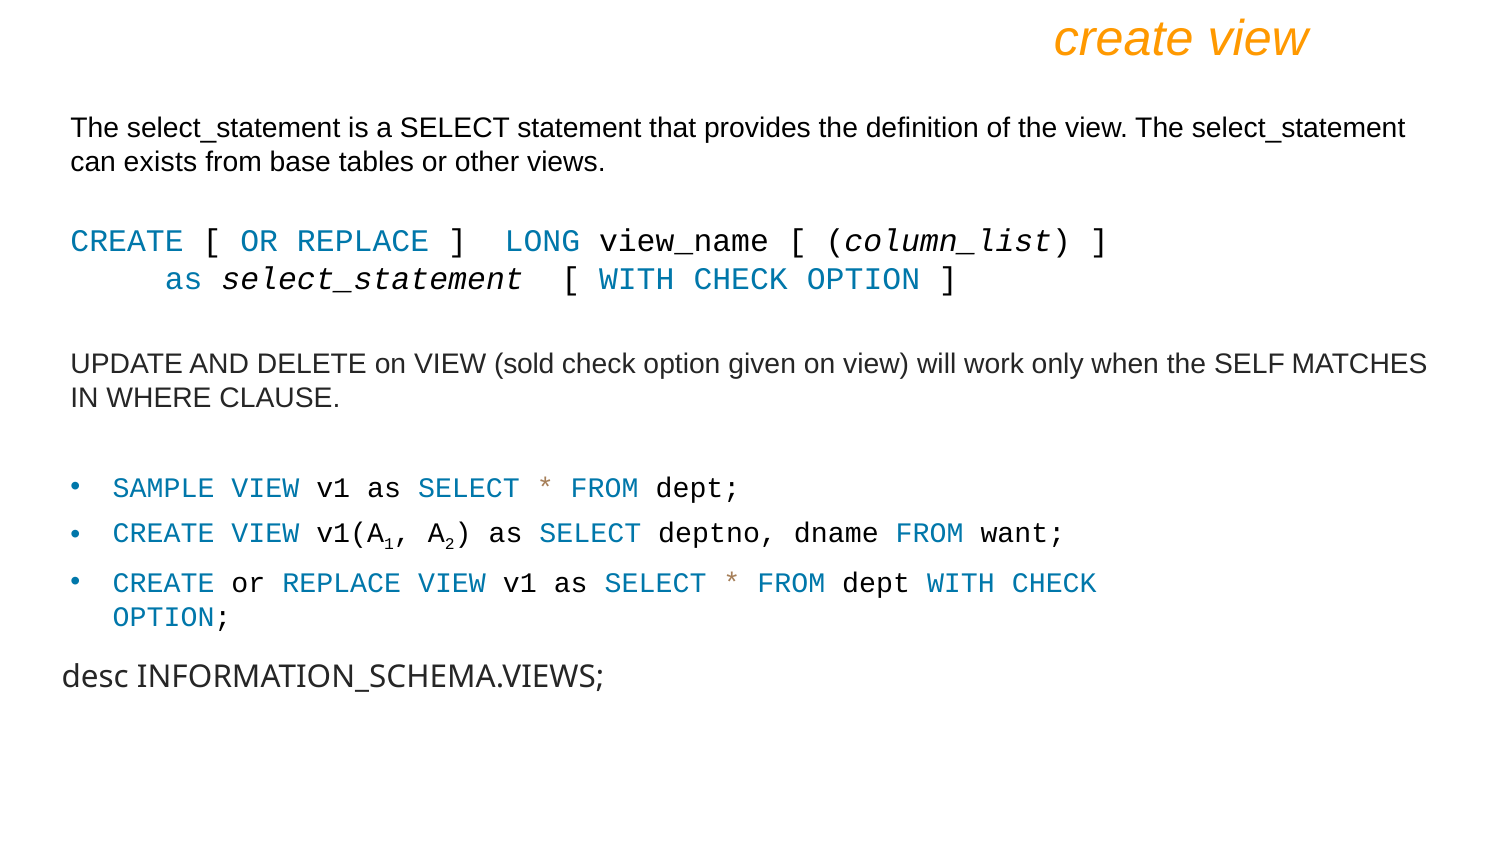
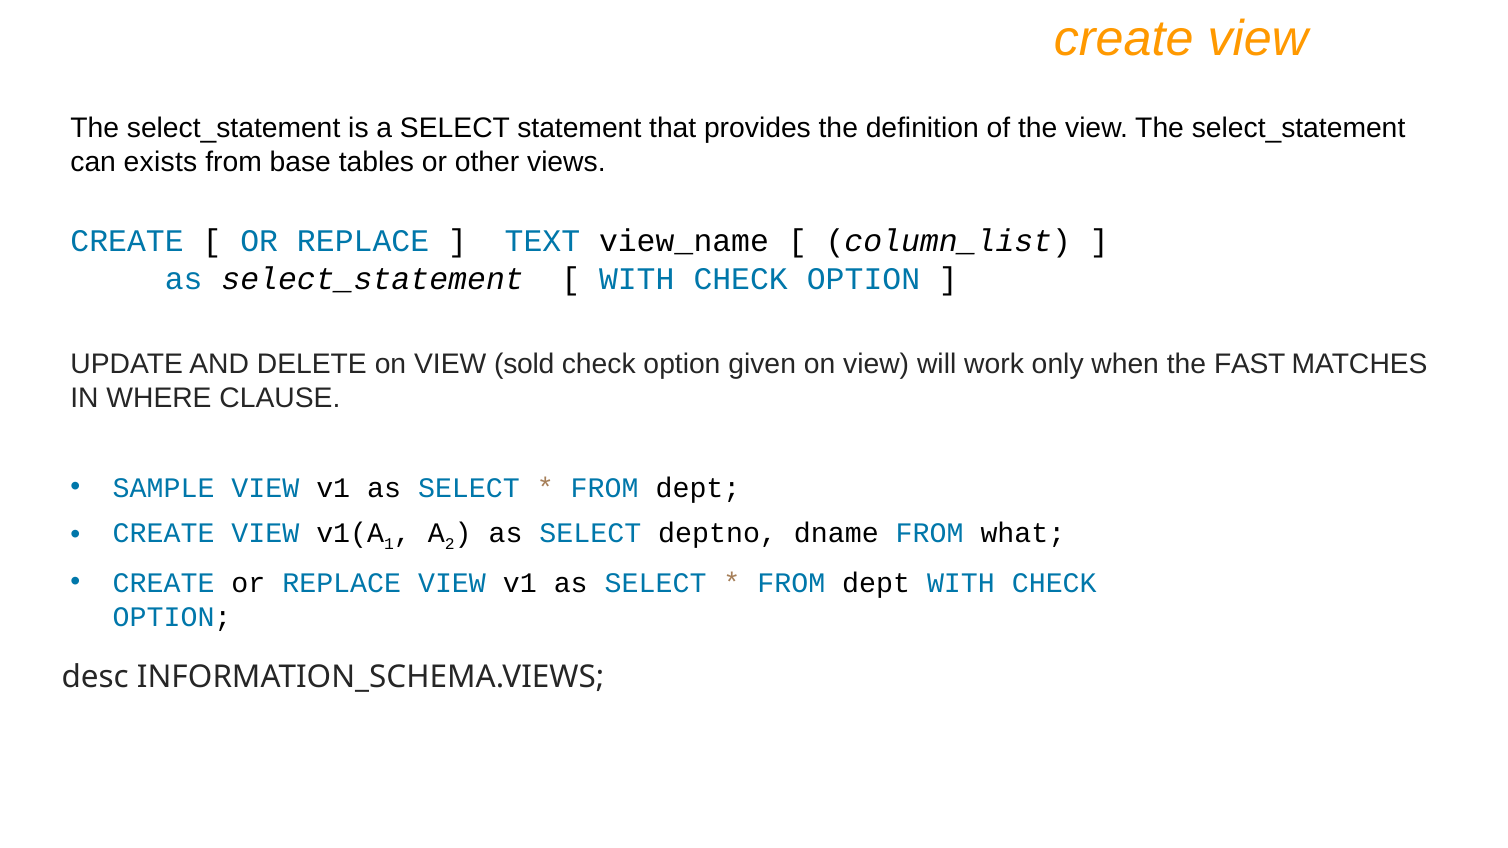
LONG: LONG -> TEXT
SELF: SELF -> FAST
want: want -> what
